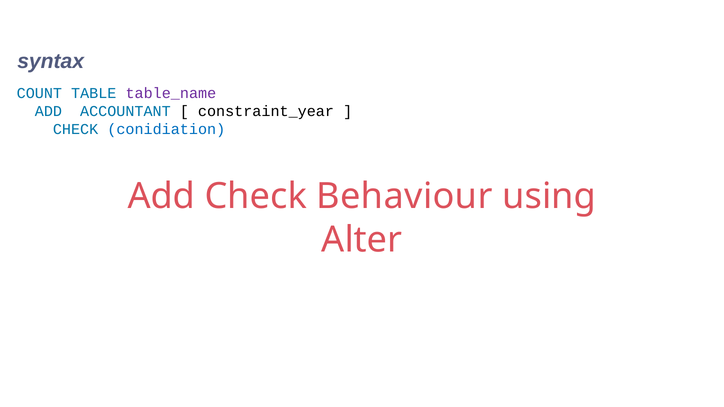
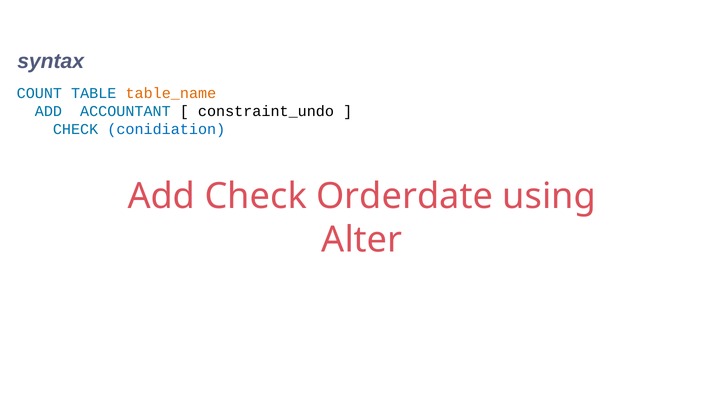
table_name colour: purple -> orange
constraint_year: constraint_year -> constraint_undo
Behaviour: Behaviour -> Orderdate
